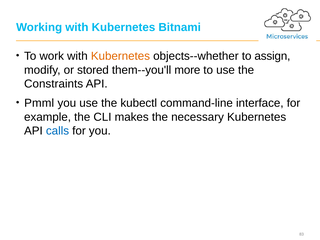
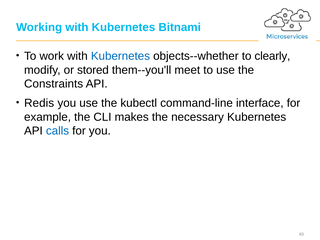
Kubernetes at (120, 56) colour: orange -> blue
assign: assign -> clearly
more: more -> meet
Pmml: Pmml -> Redis
